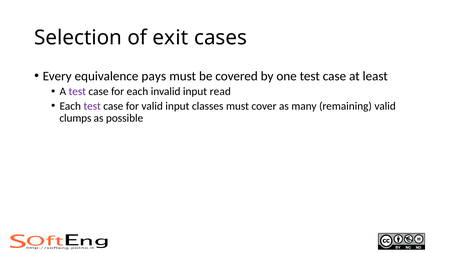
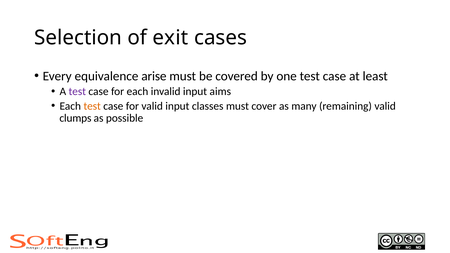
pays: pays -> arise
read: read -> aims
test at (92, 106) colour: purple -> orange
